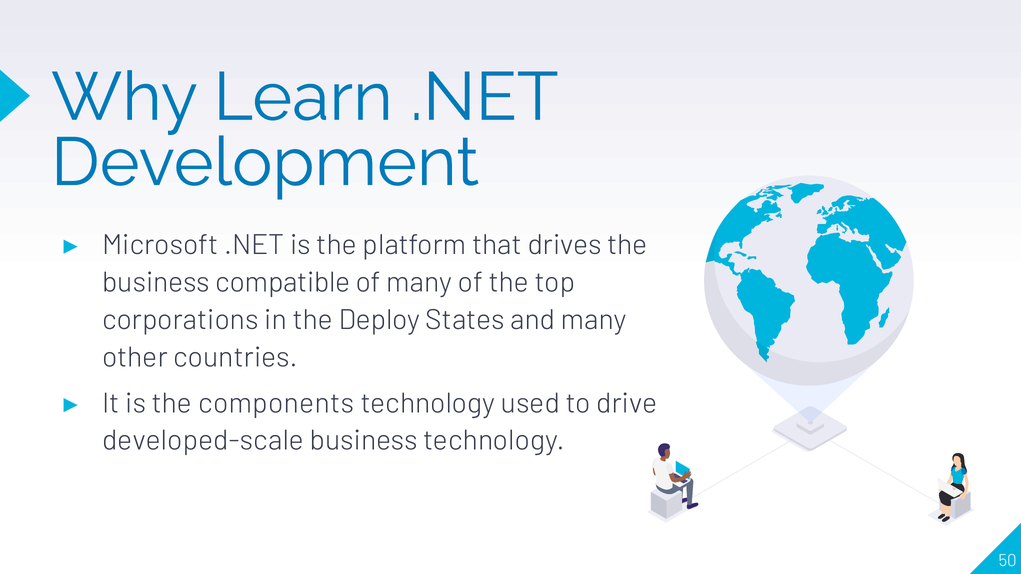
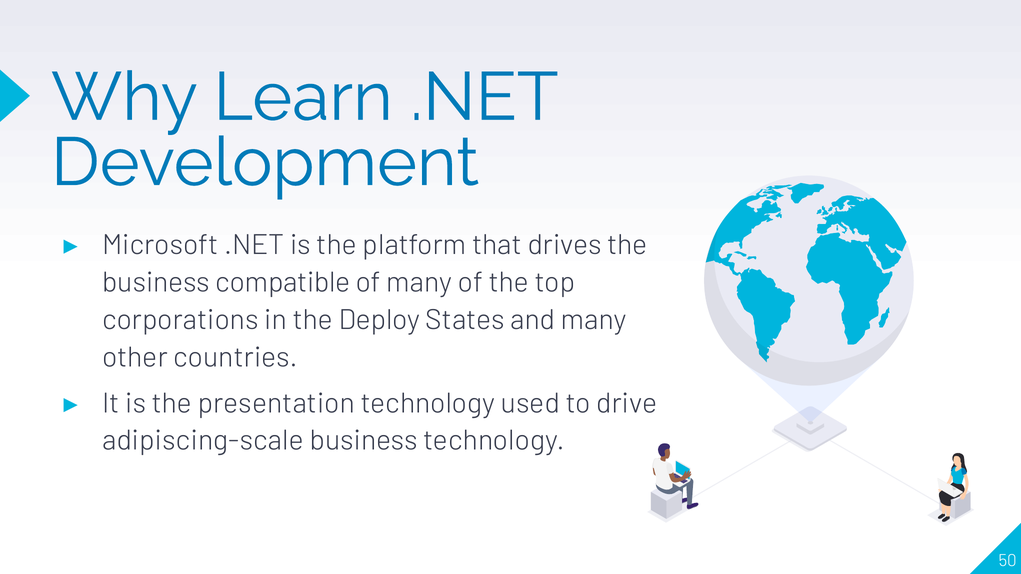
components: components -> presentation
developed-scale: developed-scale -> adipiscing-scale
